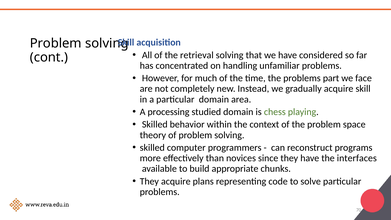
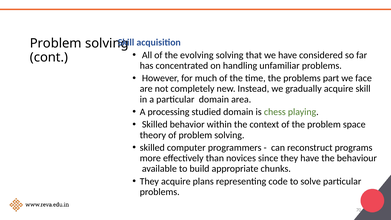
retrieval: retrieval -> evolving
interfaces: interfaces -> behaviour
